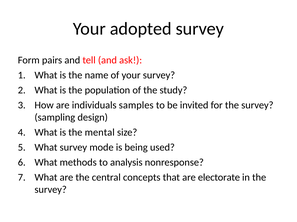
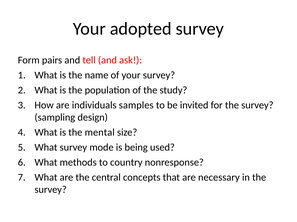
analysis: analysis -> country
electorate: electorate -> necessary
